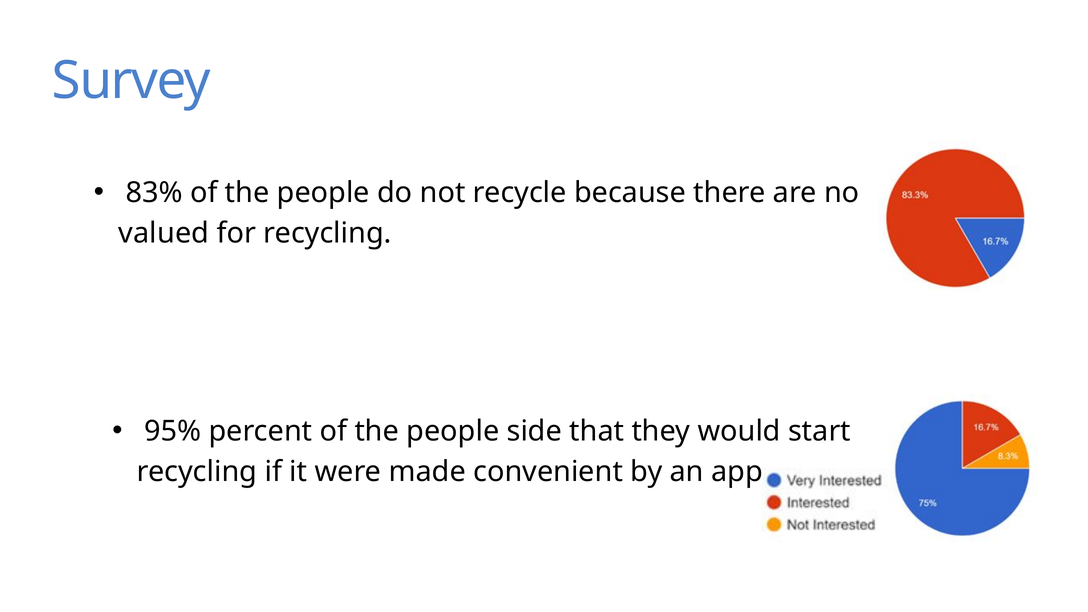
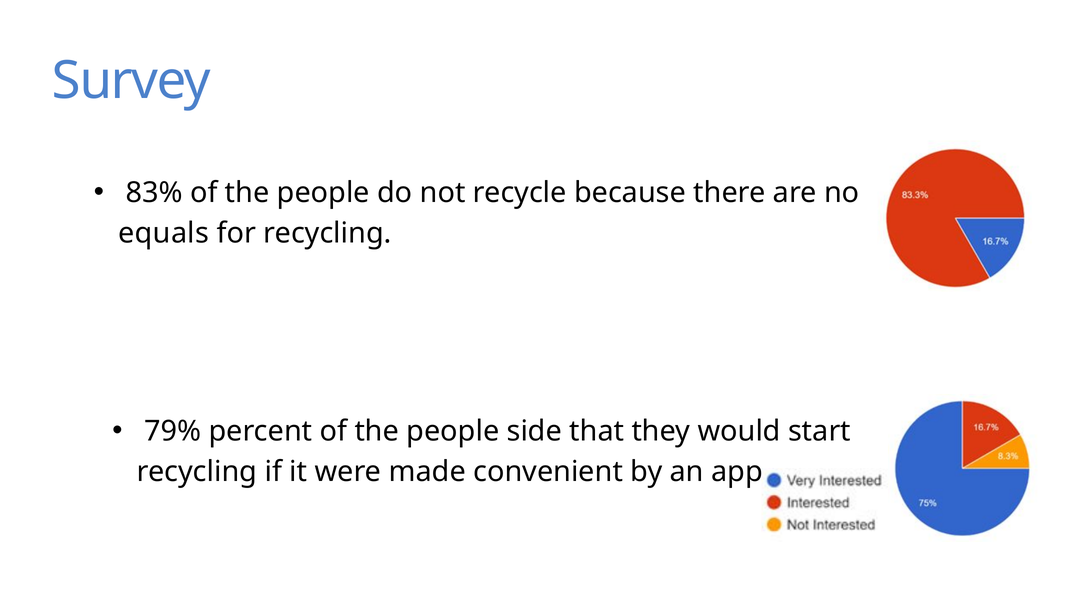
valued: valued -> equals
95%: 95% -> 79%
